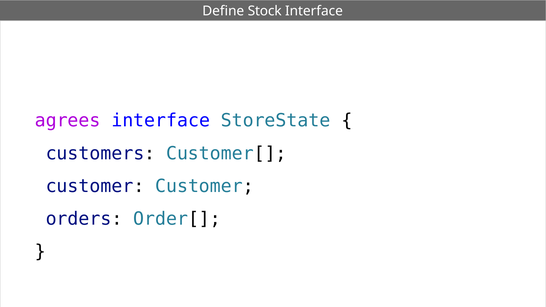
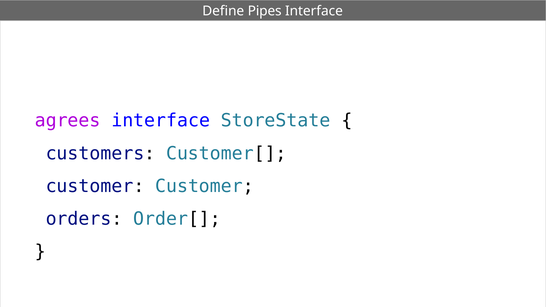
Stock: Stock -> Pipes
